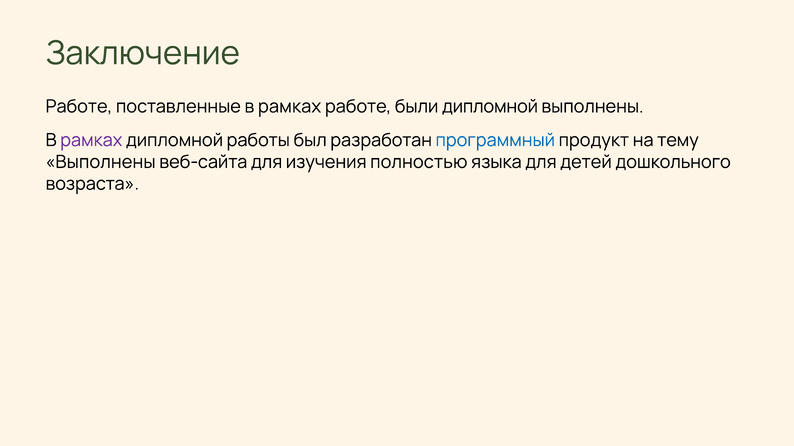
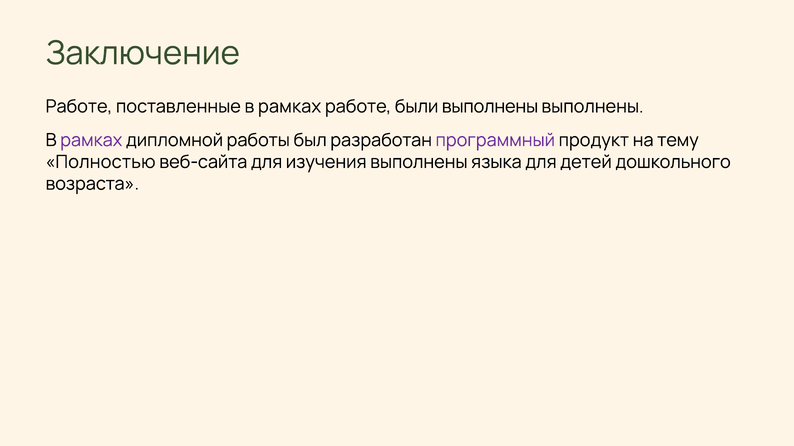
были дипломной: дипломной -> выполнены
программный colour: blue -> purple
Выполнены at (101, 162): Выполнены -> Полностью
изучения полностью: полностью -> выполнены
